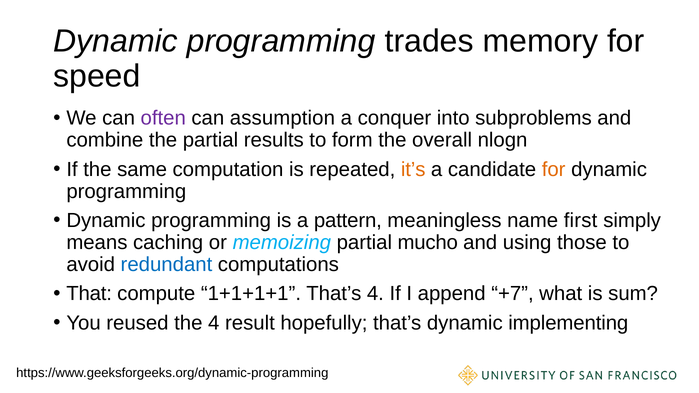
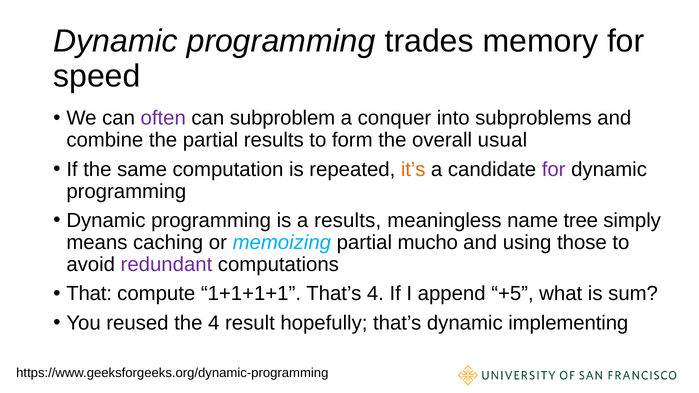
assumption: assumption -> subproblem
nlogn: nlogn -> usual
for at (554, 169) colour: orange -> purple
a pattern: pattern -> results
first: first -> tree
redundant colour: blue -> purple
+7: +7 -> +5
